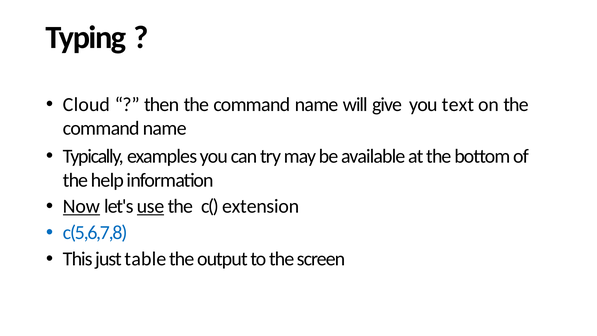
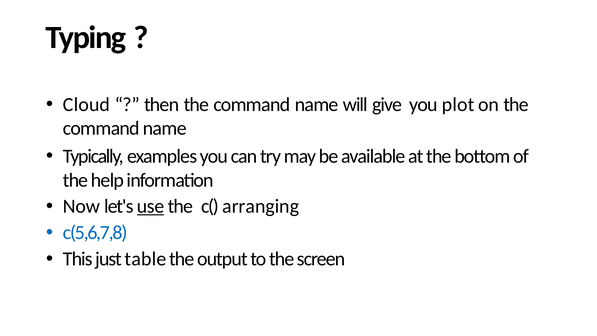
text: text -> plot
Now underline: present -> none
extension: extension -> arranging
